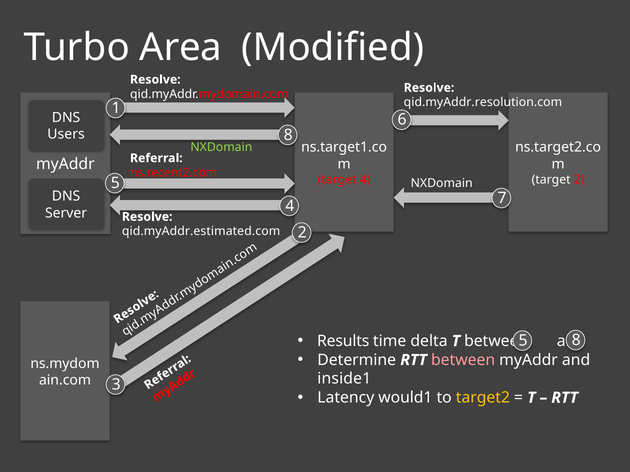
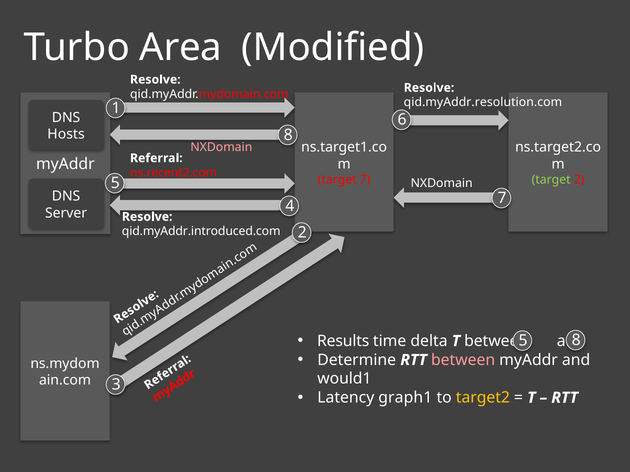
Users: Users -> Hosts
NXDomain at (221, 147) colour: light green -> pink
target 4: 4 -> 7
target at (551, 180) colour: white -> light green
qid.myAddr.estimated.com: qid.myAddr.estimated.com -> qid.myAddr.introduced.com
inside1: inside1 -> would1
would1: would1 -> graph1
